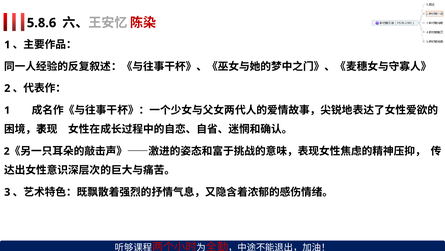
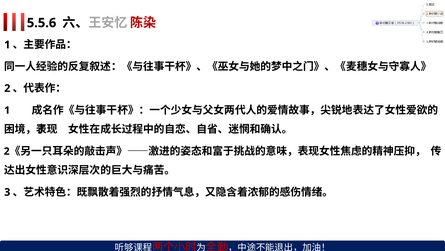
5.8.6: 5.8.6 -> 5.5.6
